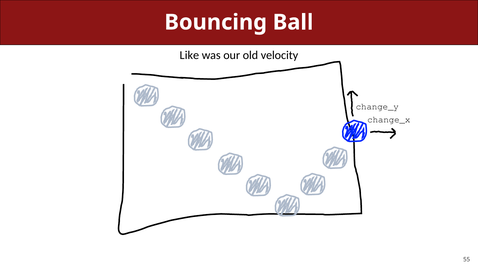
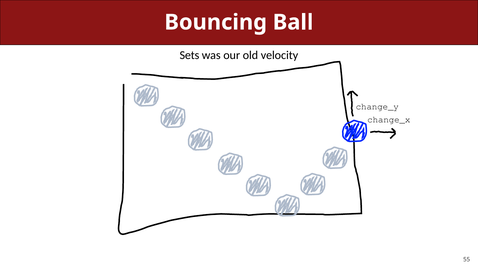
Like: Like -> Sets
